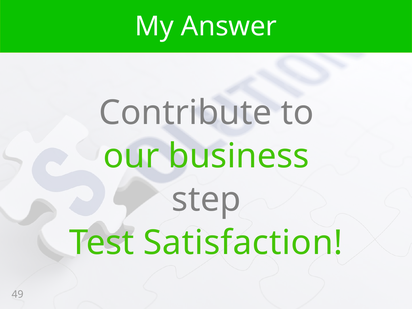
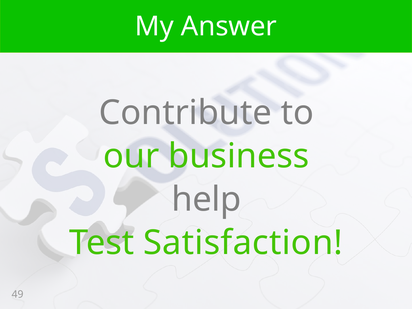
step: step -> help
